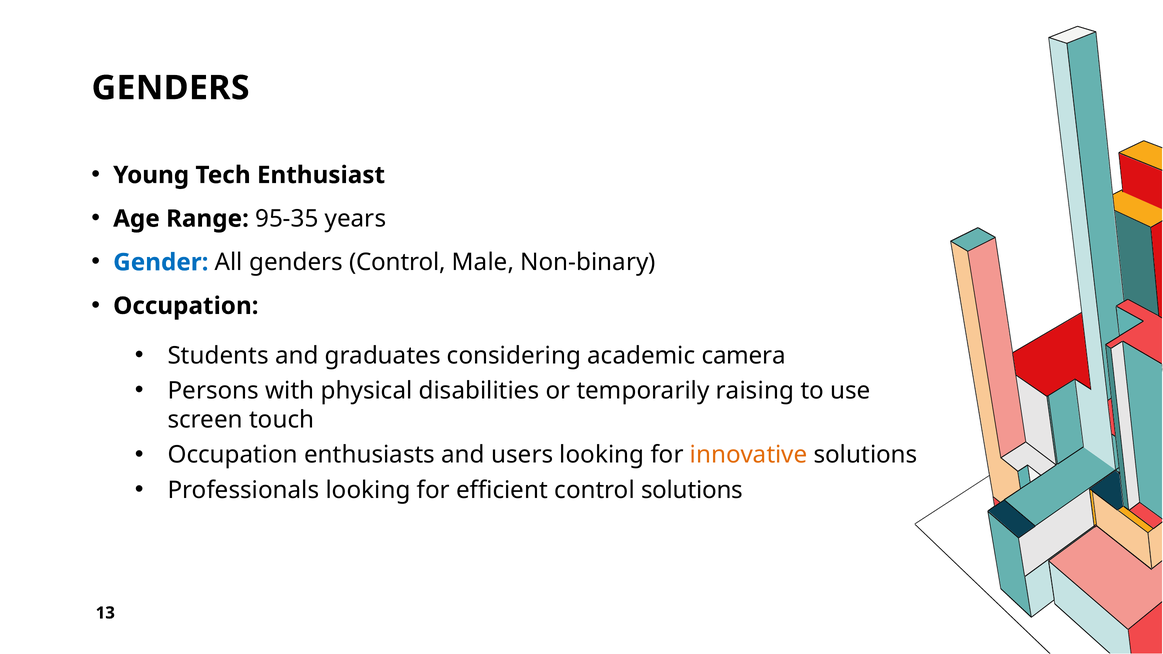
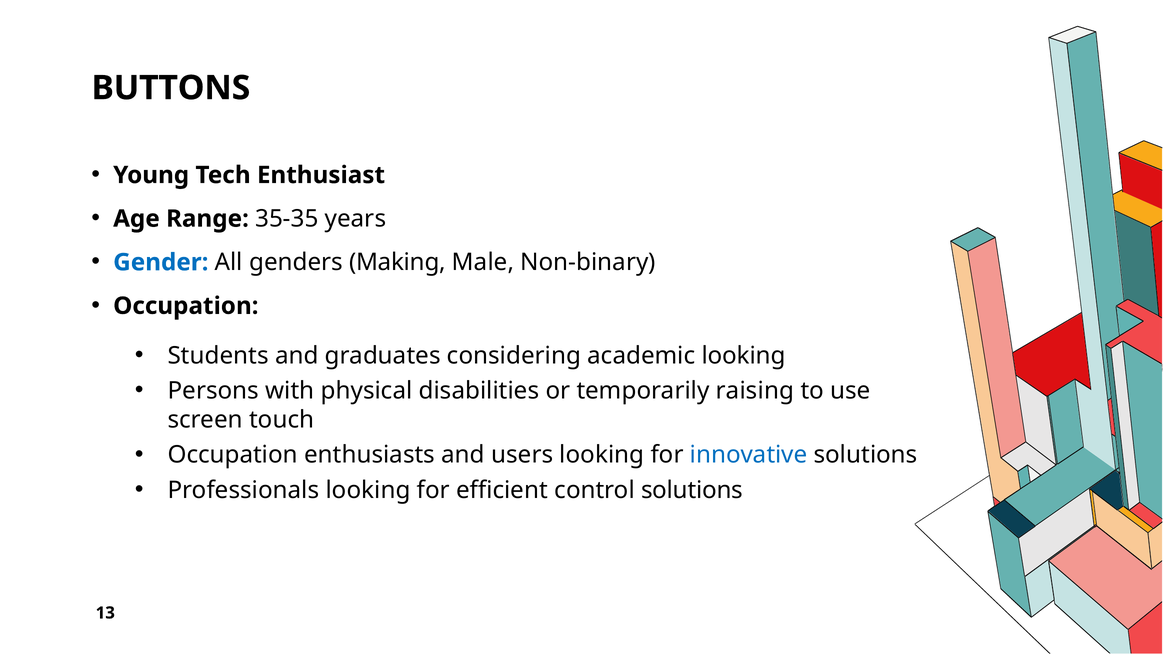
GENDERS at (171, 88): GENDERS -> BUTTONS
95-35: 95-35 -> 35-35
genders Control: Control -> Making
academic camera: camera -> looking
innovative colour: orange -> blue
